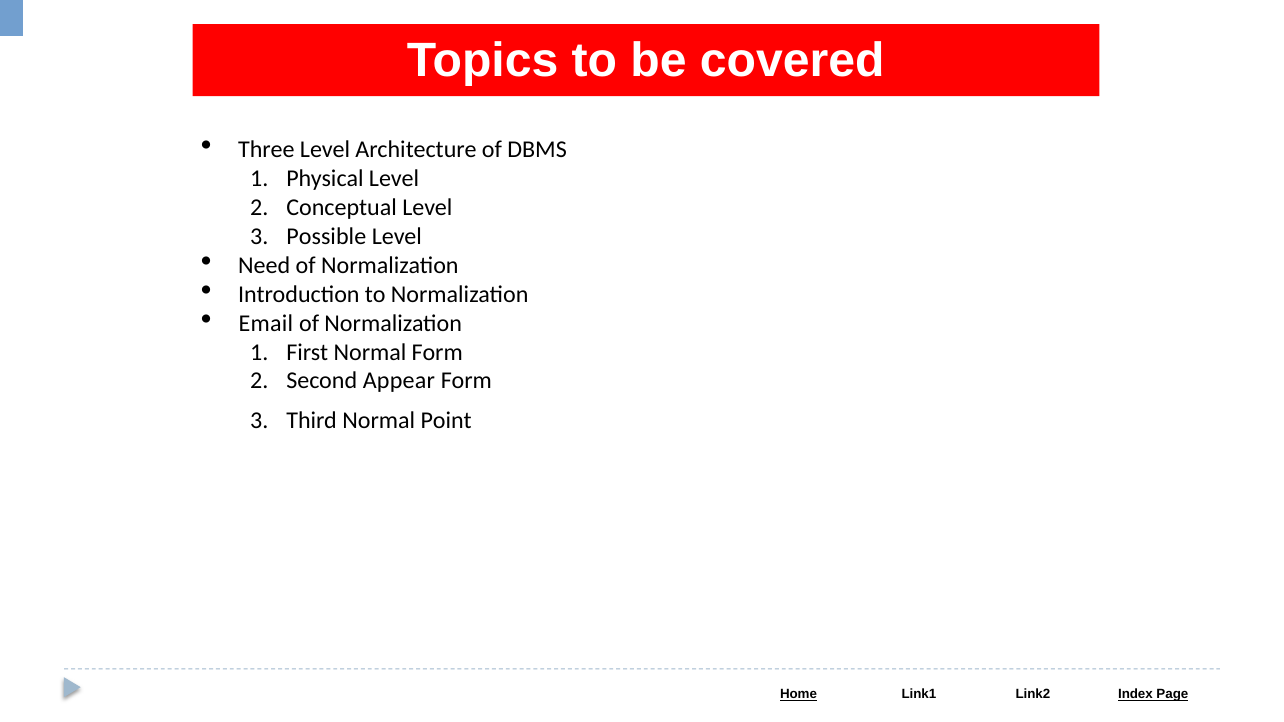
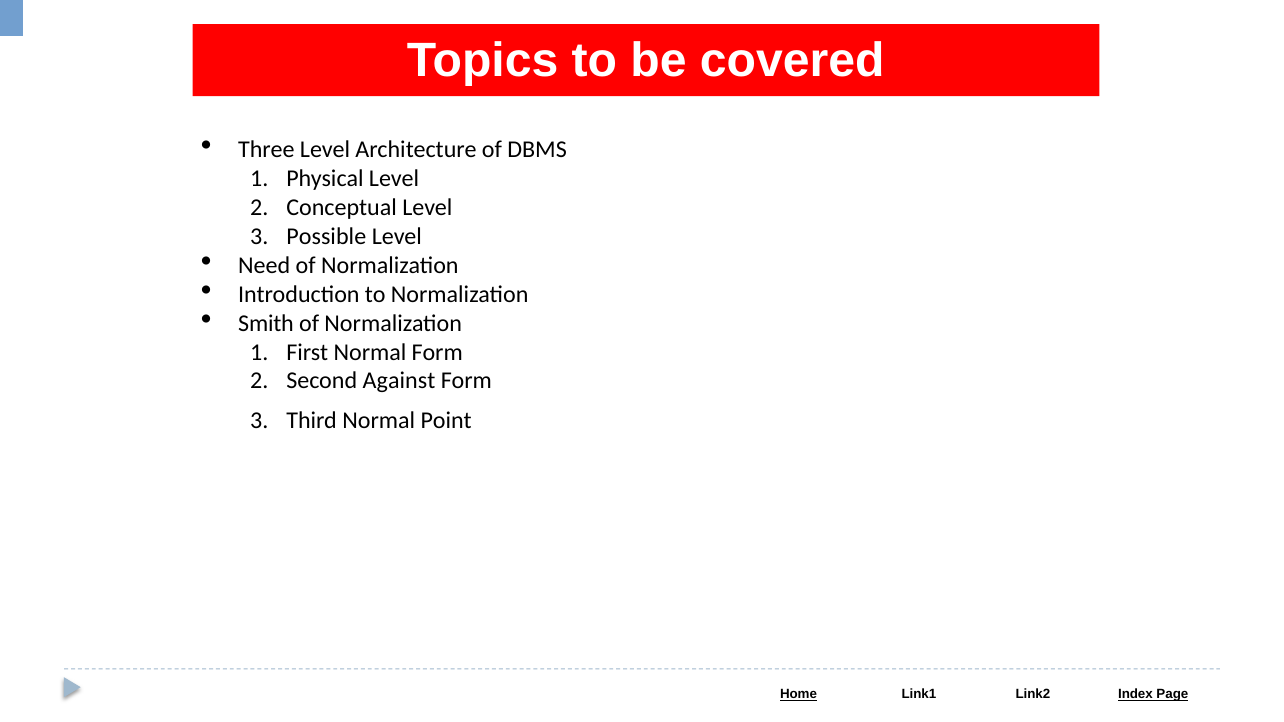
Email: Email -> Smith
Appear: Appear -> Against
